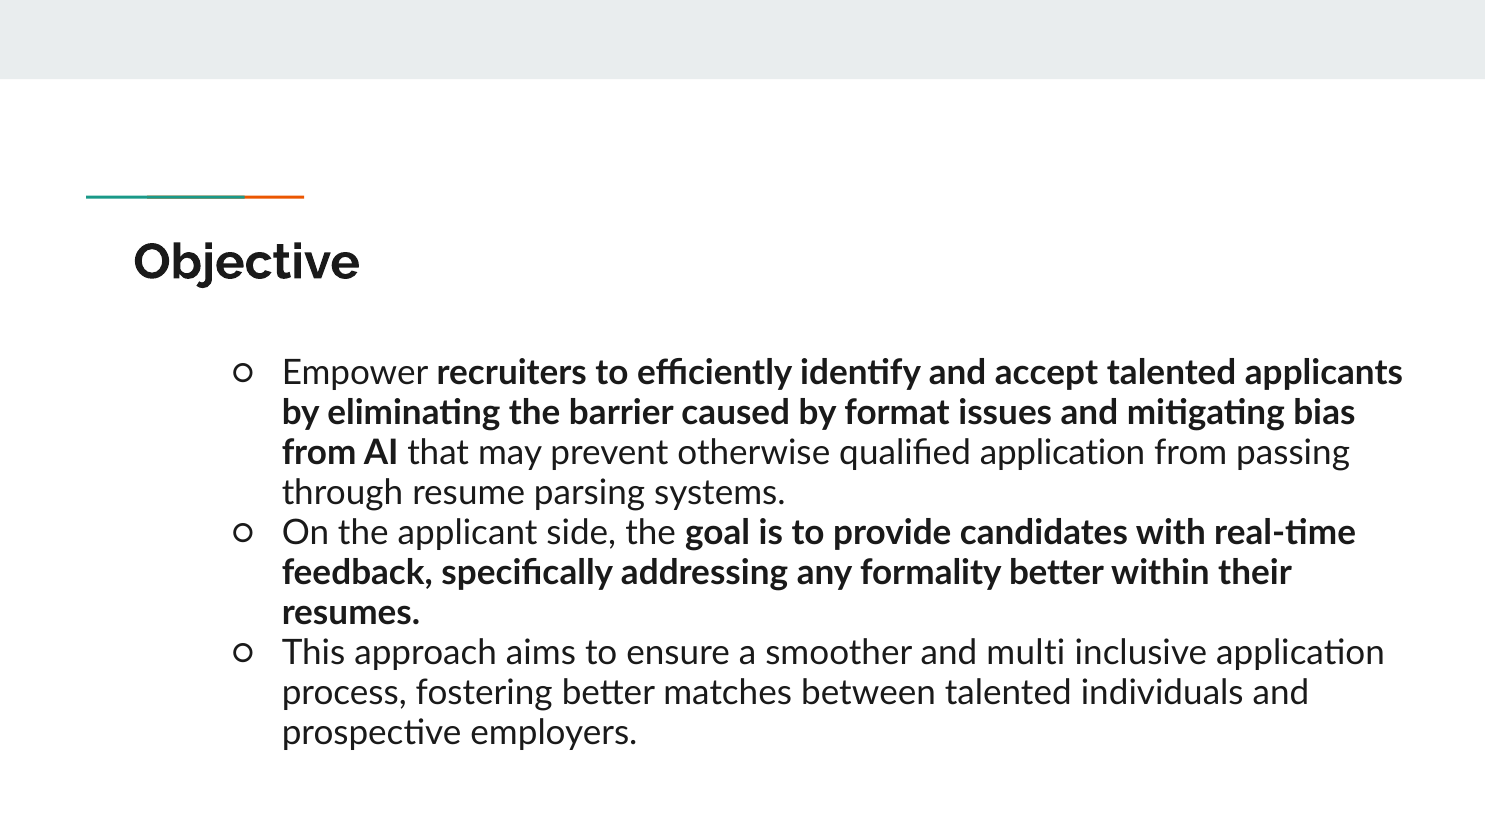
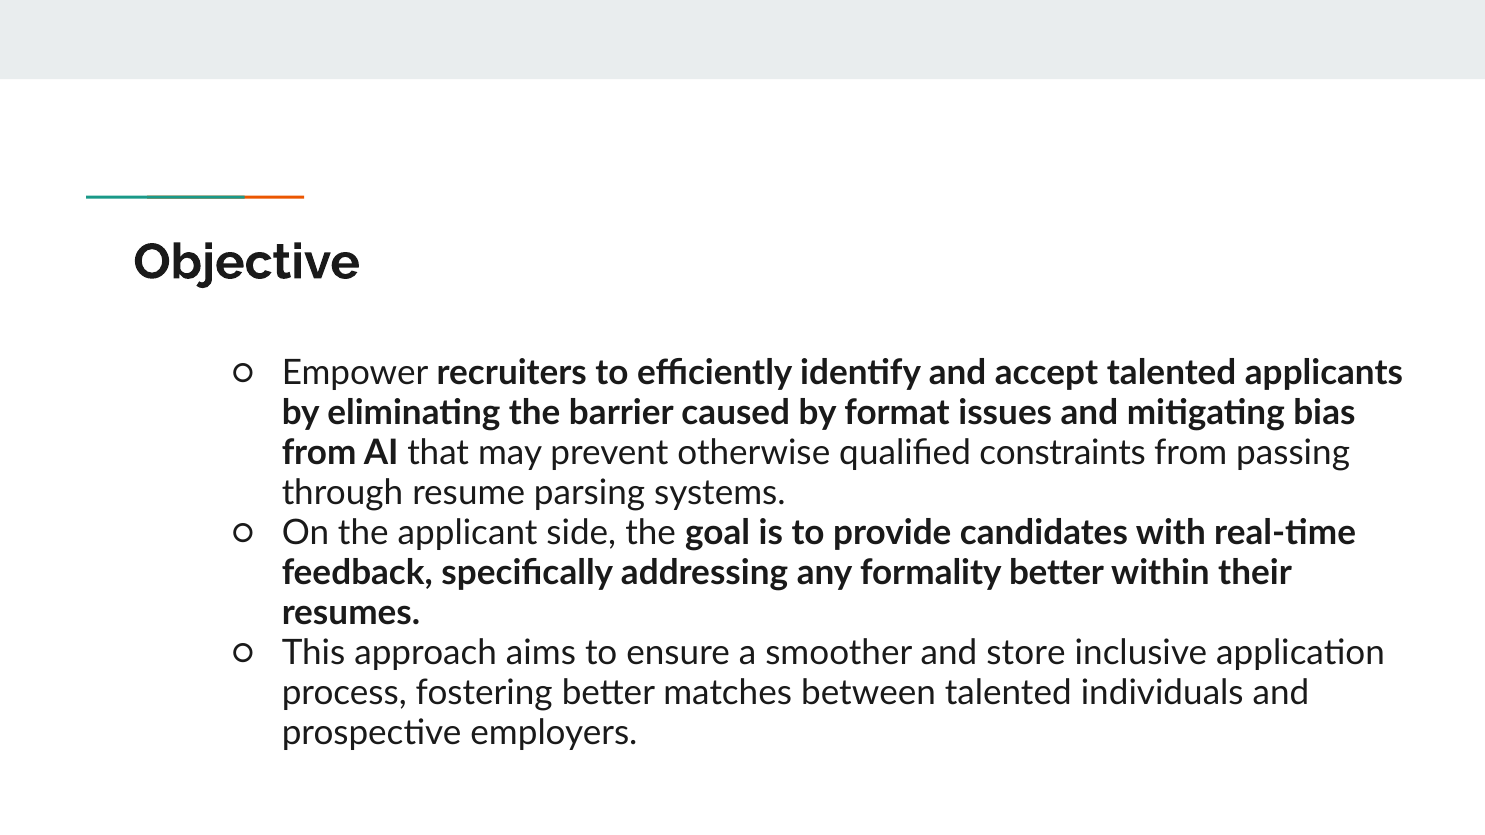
qualified application: application -> constraints
multi: multi -> store
